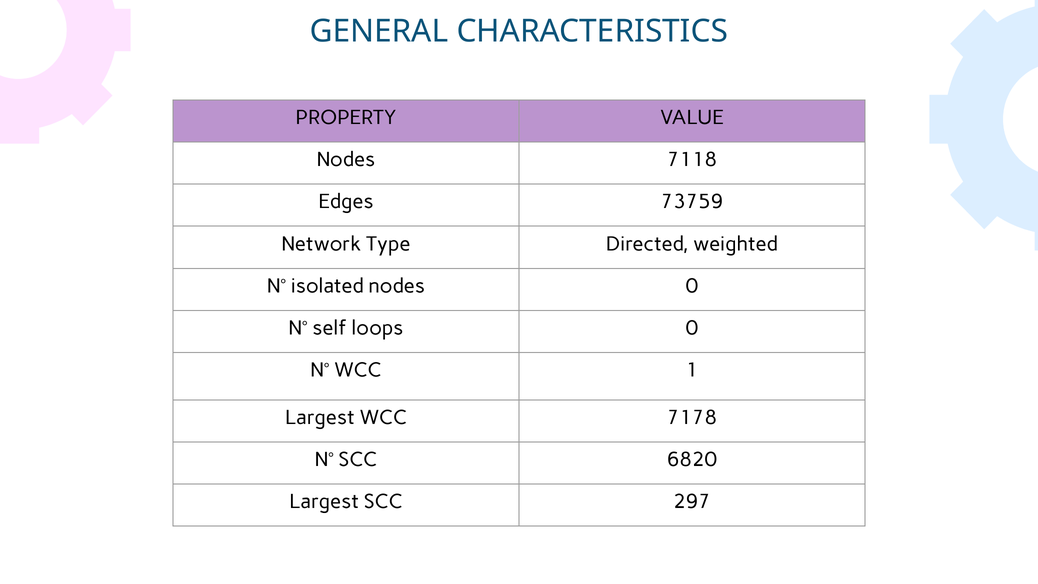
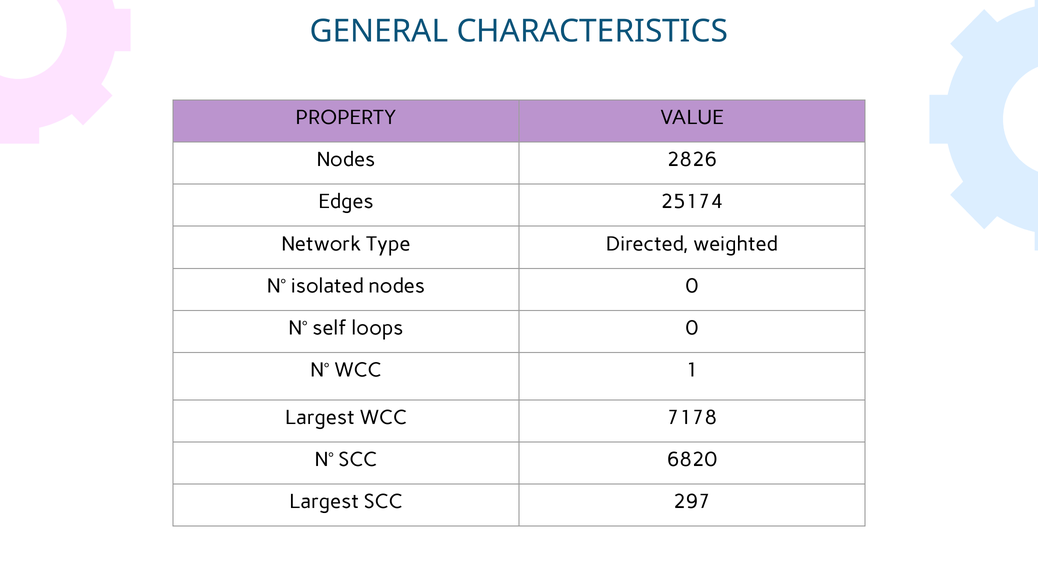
7118: 7118 -> 2826
73759: 73759 -> 25174
